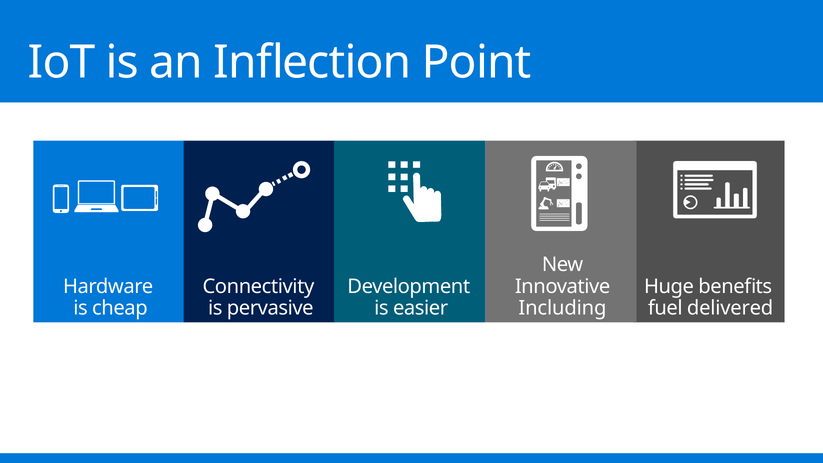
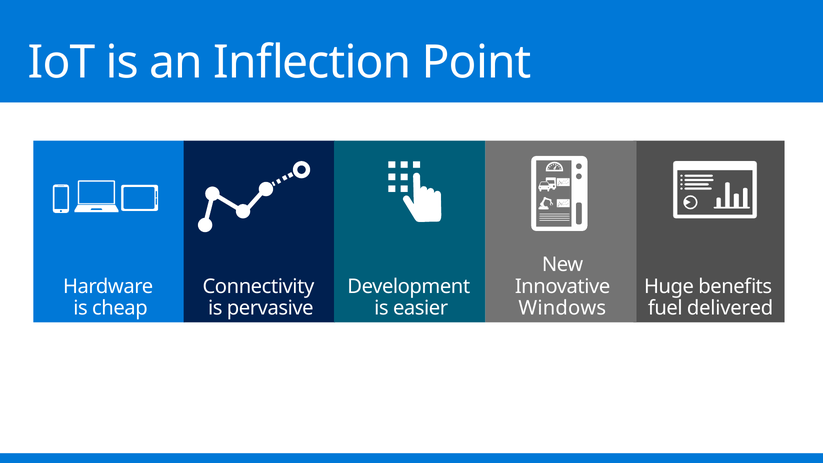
Including: Including -> Windows
